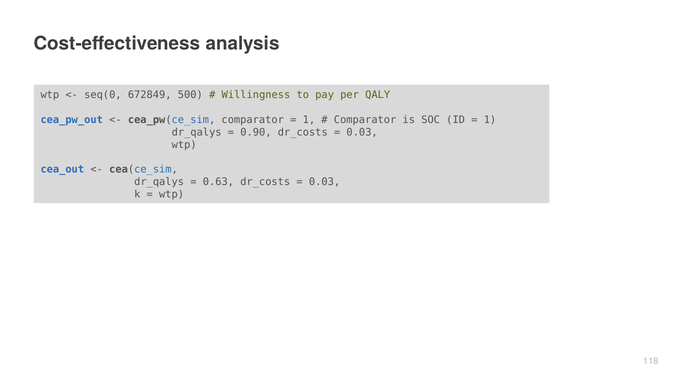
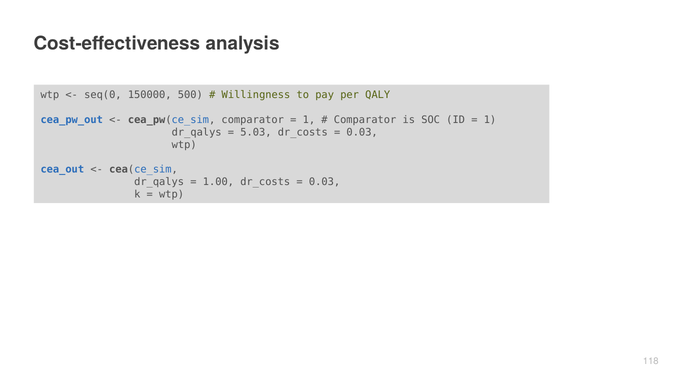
672849: 672849 -> 150000
0.90: 0.90 -> 5.03
0.63: 0.63 -> 1.00
